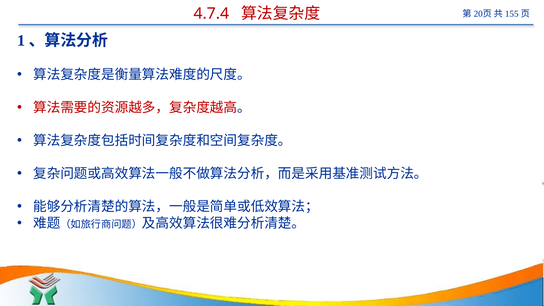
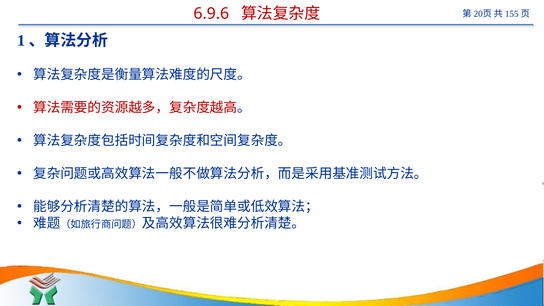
4.7.4: 4.7.4 -> 6.9.6
